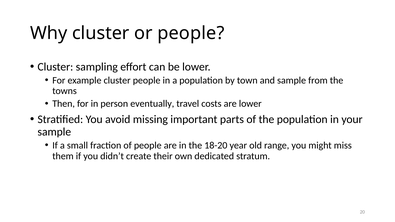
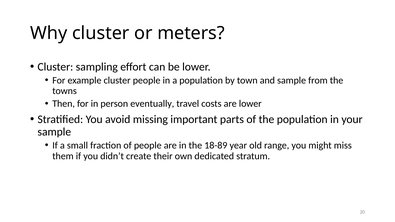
or people: people -> meters
18-20: 18-20 -> 18-89
